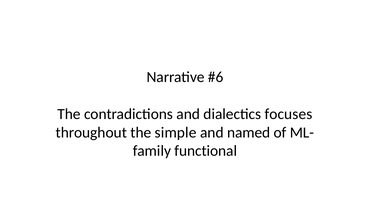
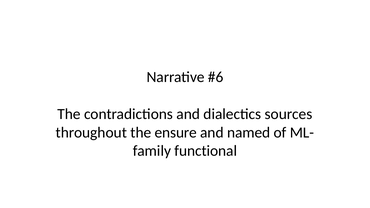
focuses: focuses -> sources
simple: simple -> ensure
